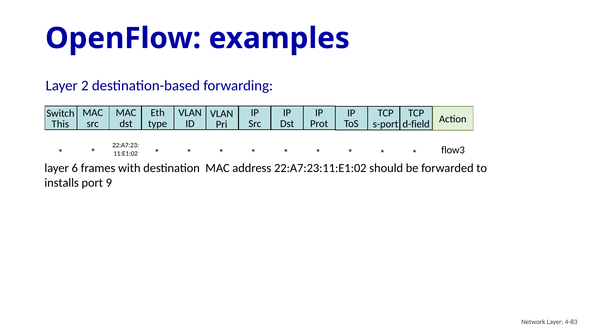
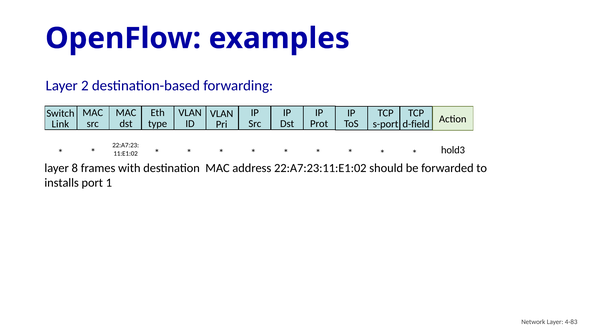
This: This -> Link
flow3: flow3 -> hold3
6: 6 -> 8
9: 9 -> 1
